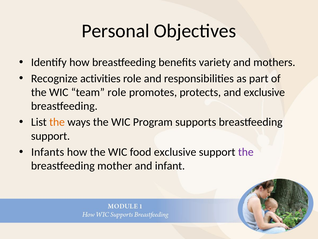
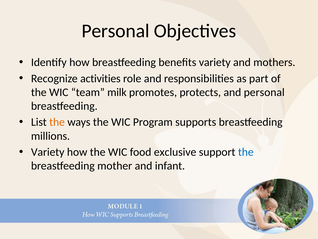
team role: role -> milk
and exclusive: exclusive -> personal
support at (50, 136): support -> millions
Infants at (48, 152): Infants -> Variety
the at (246, 152) colour: purple -> blue
